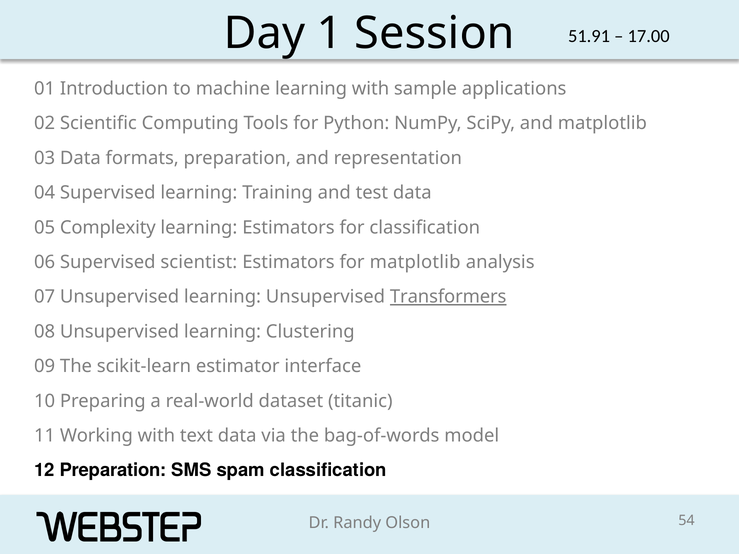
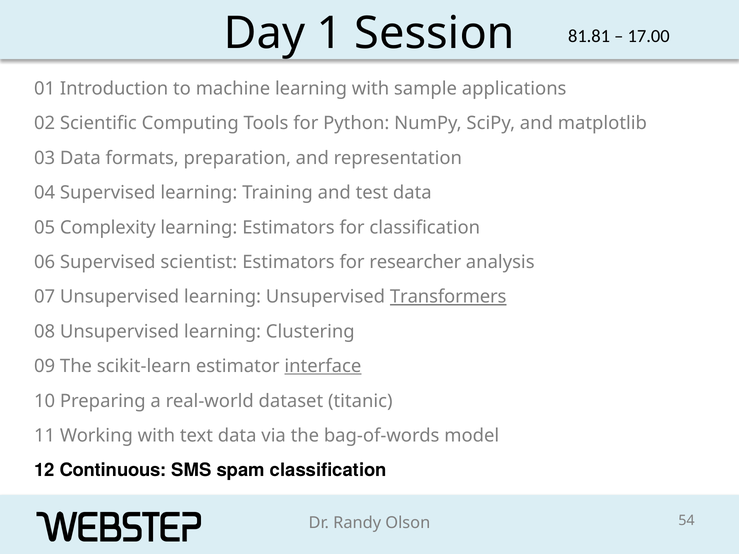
51.91: 51.91 -> 81.81
for matplotlib: matplotlib -> researcher
interface underline: none -> present
12 Preparation: Preparation -> Continuous
